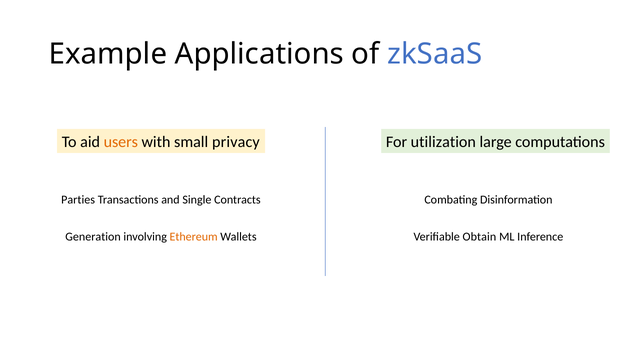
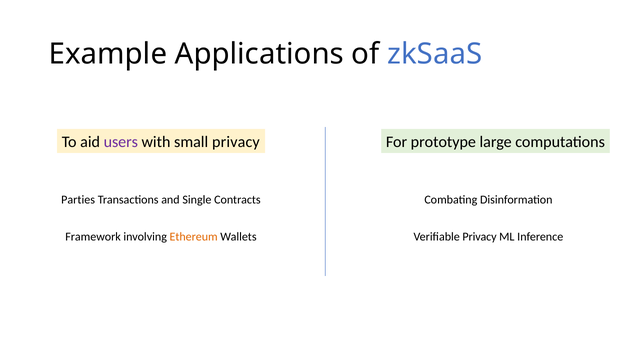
users colour: orange -> purple
utilization: utilization -> prototype
Generation: Generation -> Framework
Verifiable Obtain: Obtain -> Privacy
